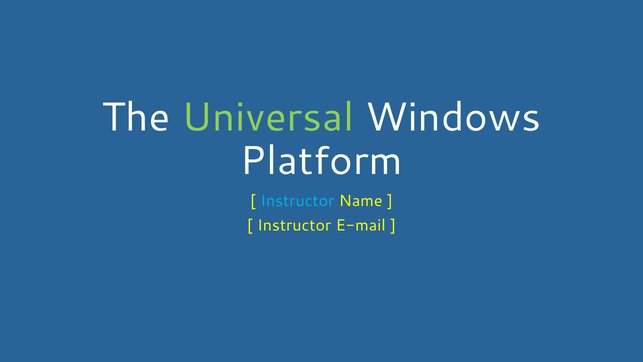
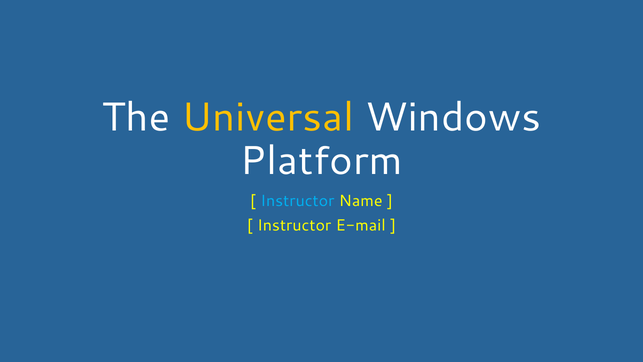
Universal colour: light green -> yellow
